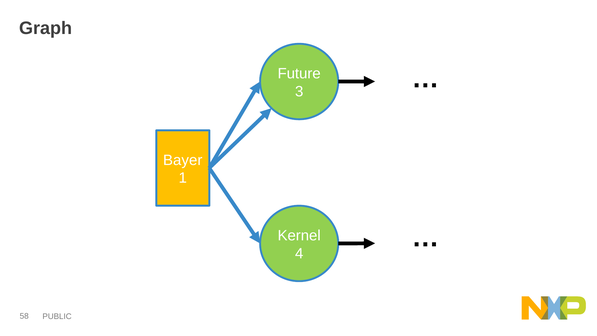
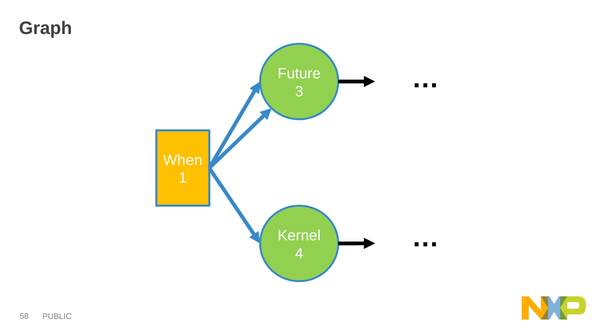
Bayer: Bayer -> When
